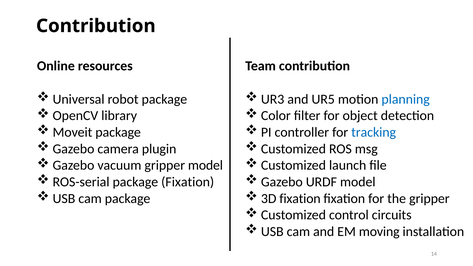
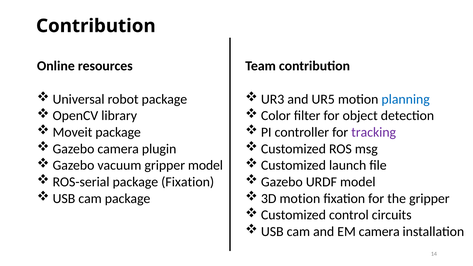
tracking colour: blue -> purple
3D fixation: fixation -> motion
EM moving: moving -> camera
